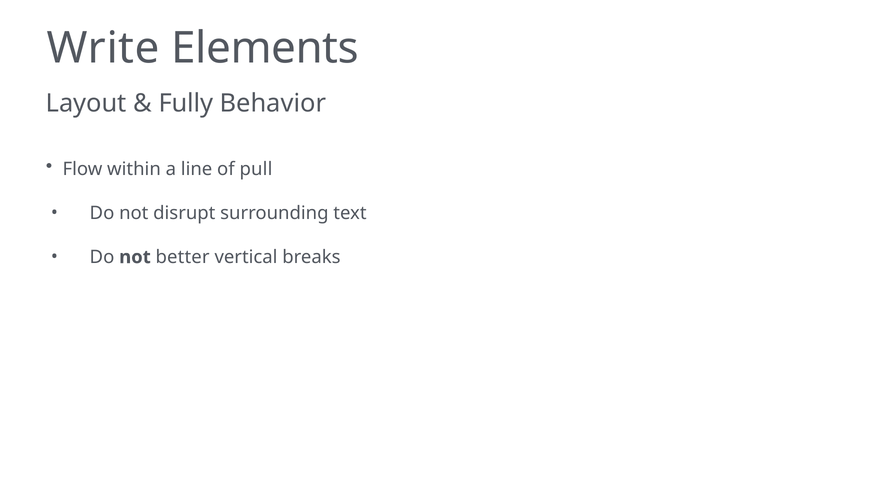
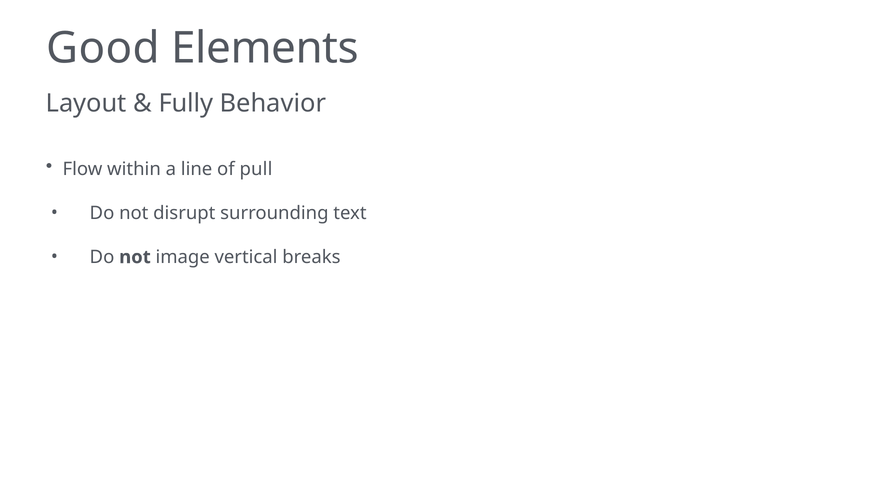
Write: Write -> Good
better: better -> image
